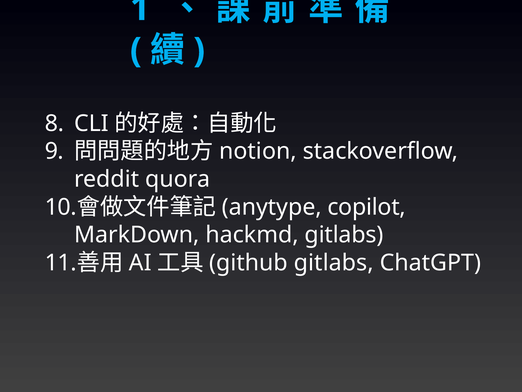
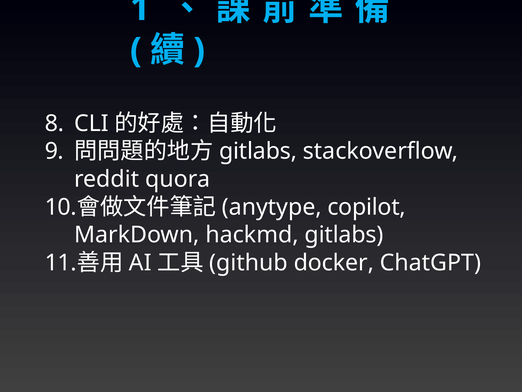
notion at (258, 151): notion -> gitlabs
github gitlabs: gitlabs -> docker
